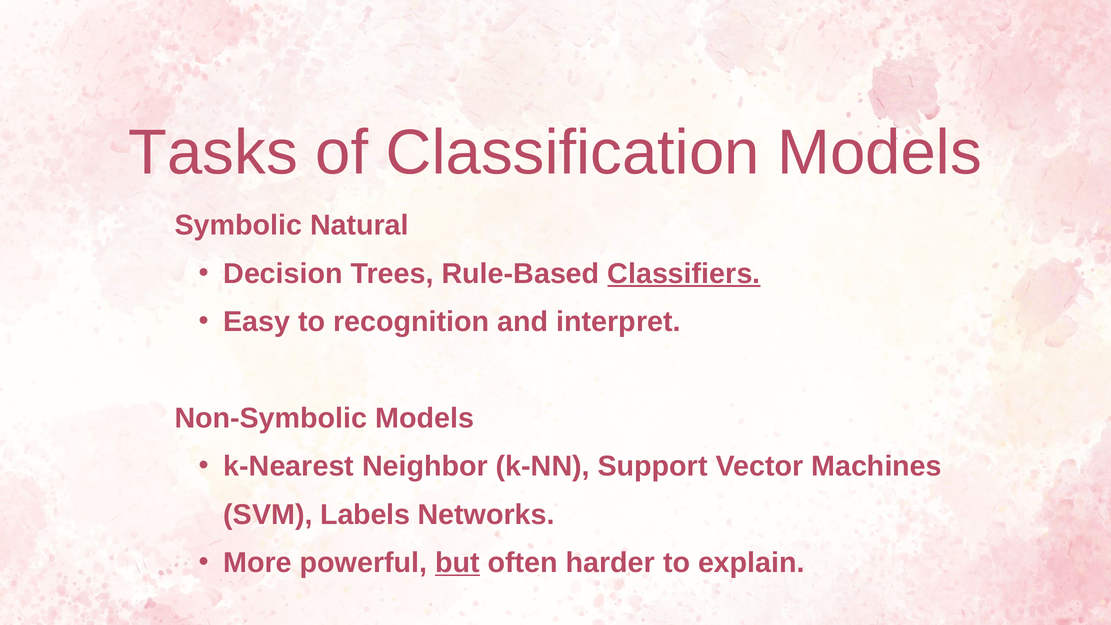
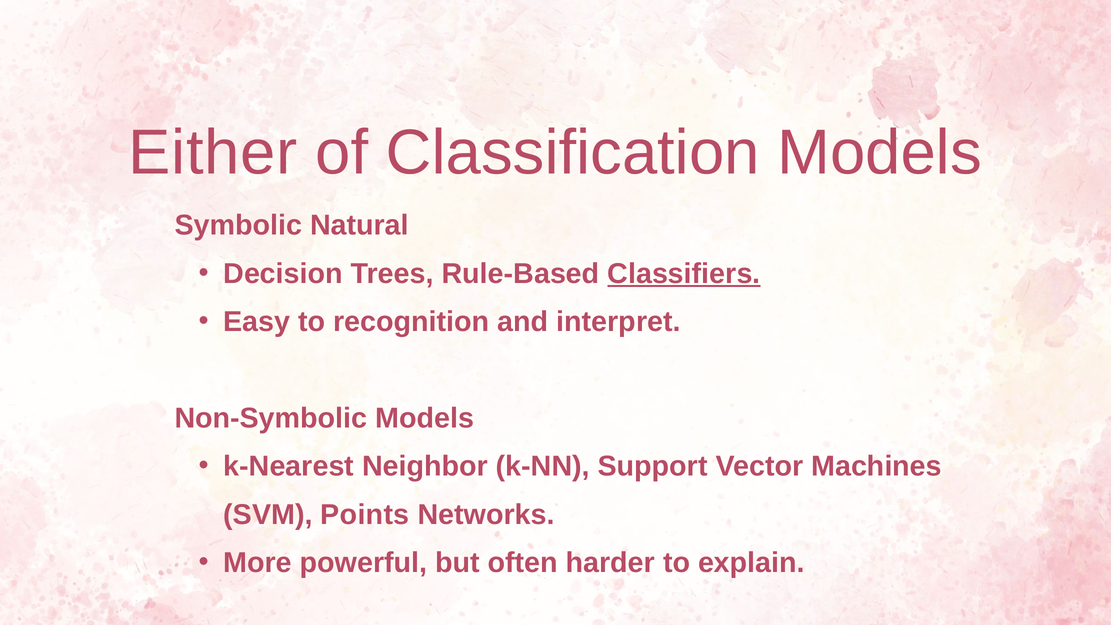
Tasks: Tasks -> Either
Labels: Labels -> Points
but underline: present -> none
